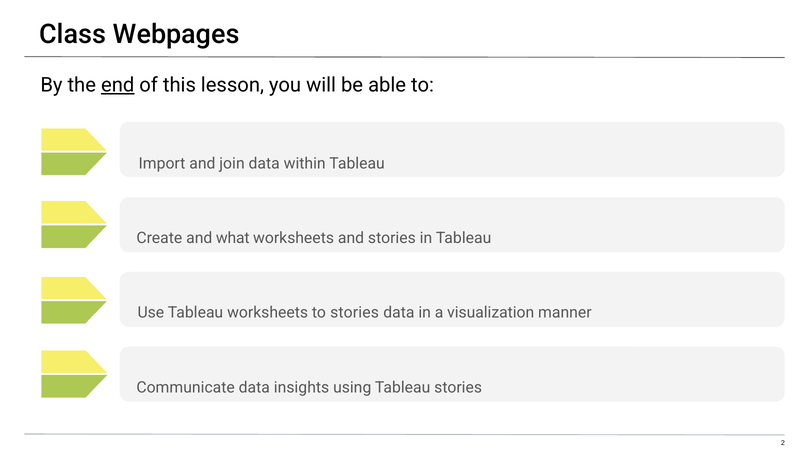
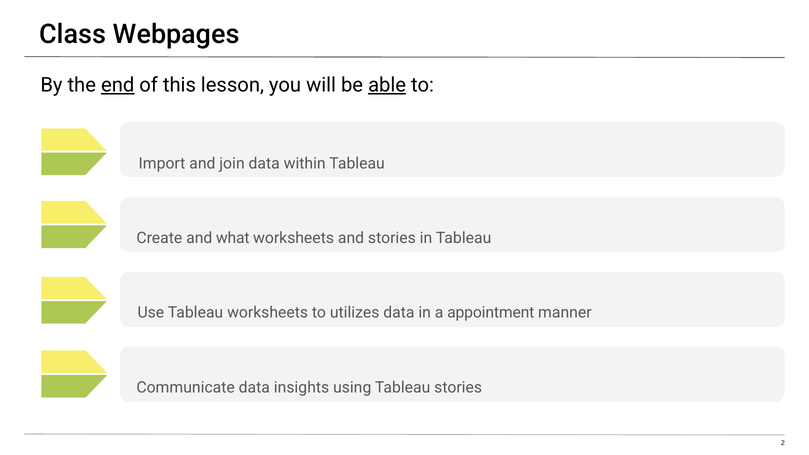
able underline: none -> present
to stories: stories -> utilizes
visualization: visualization -> appointment
